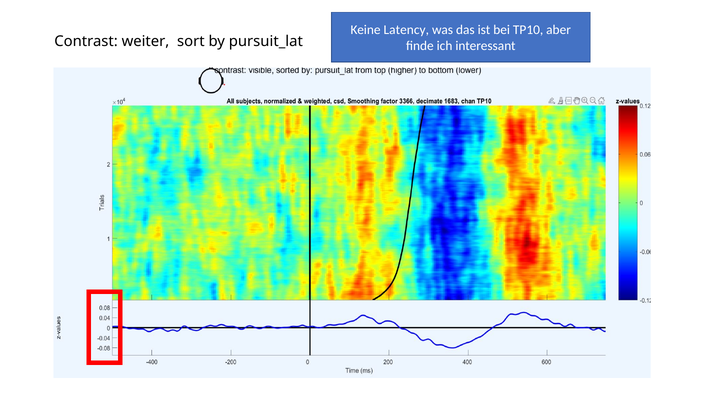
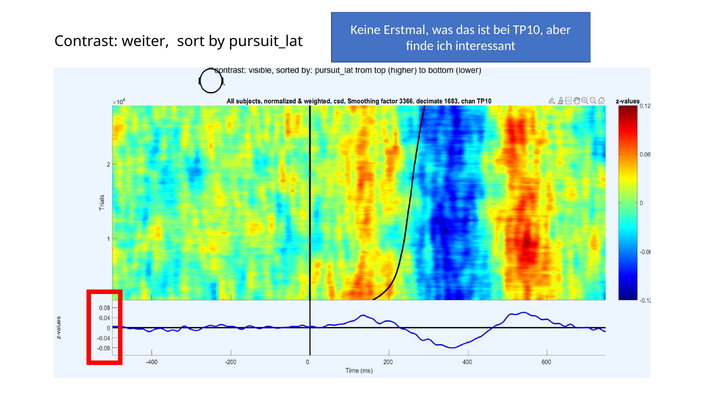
Latency: Latency -> Erstmal
